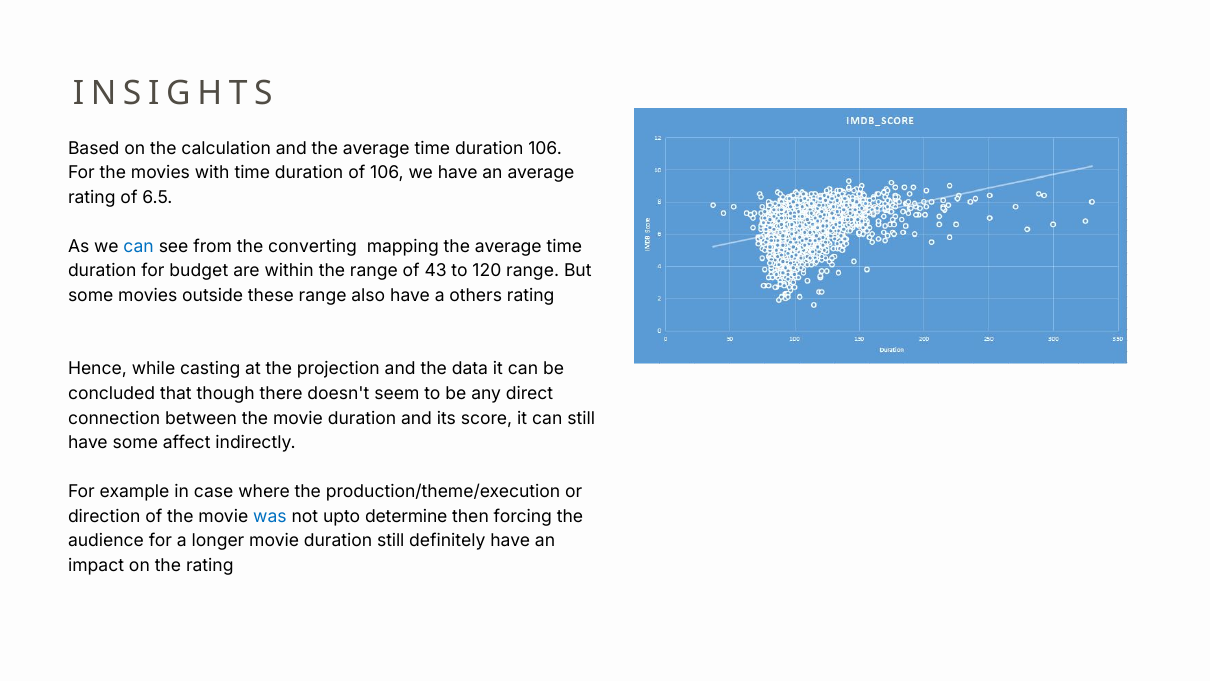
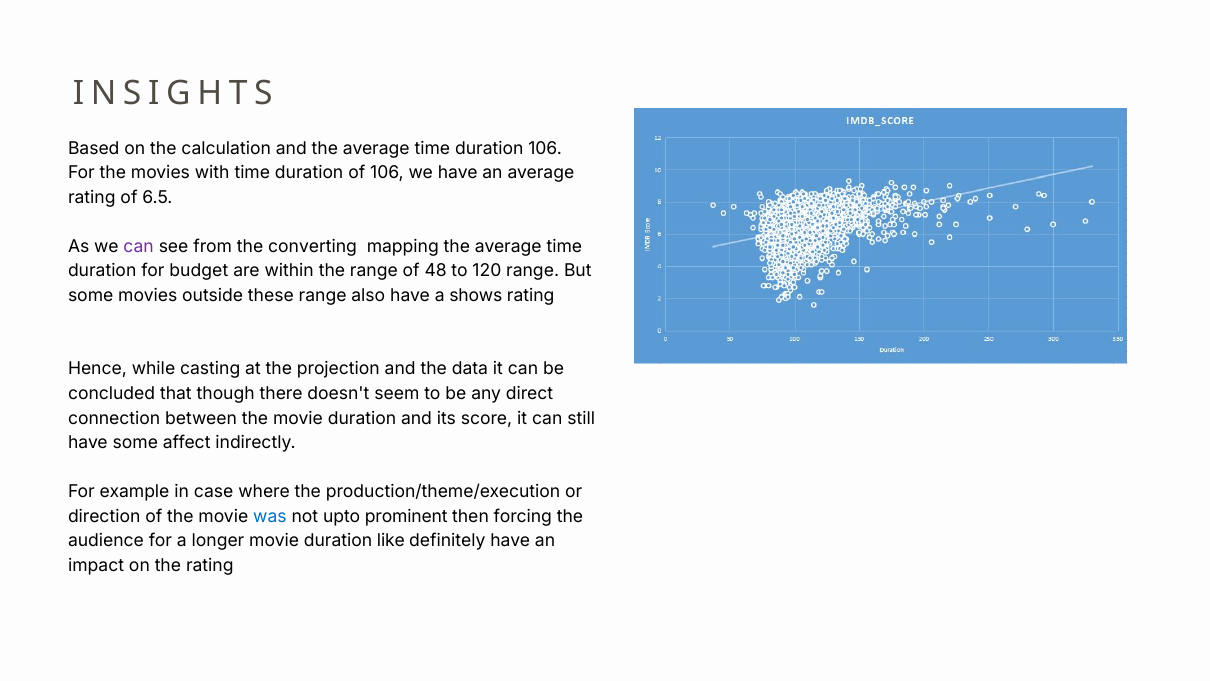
can at (139, 246) colour: blue -> purple
43: 43 -> 48
others: others -> shows
determine: determine -> prominent
duration still: still -> like
